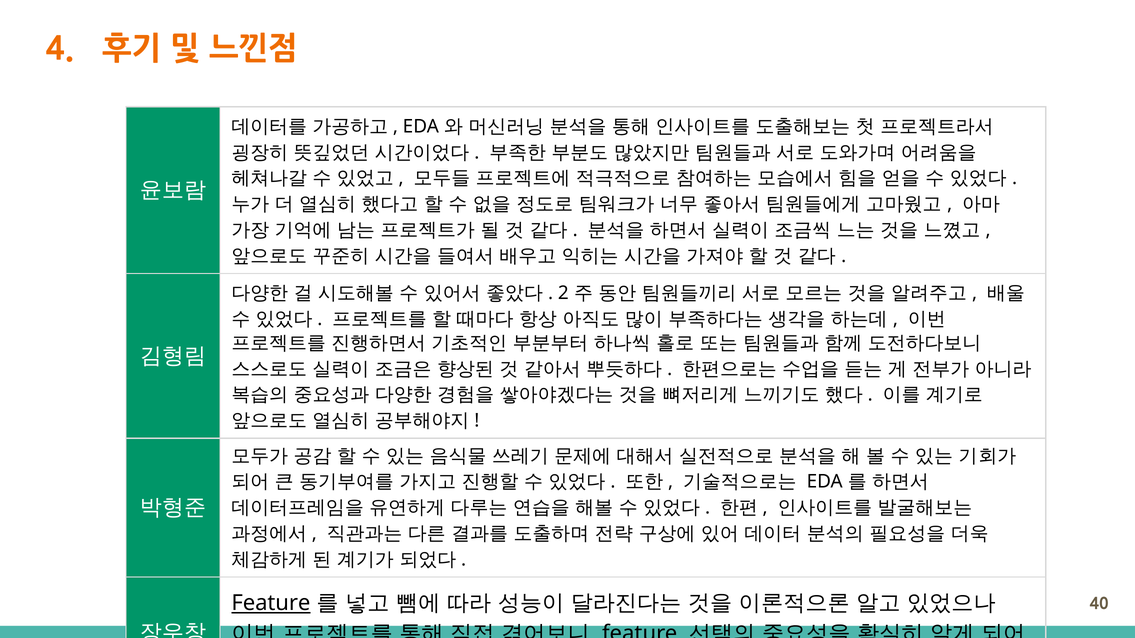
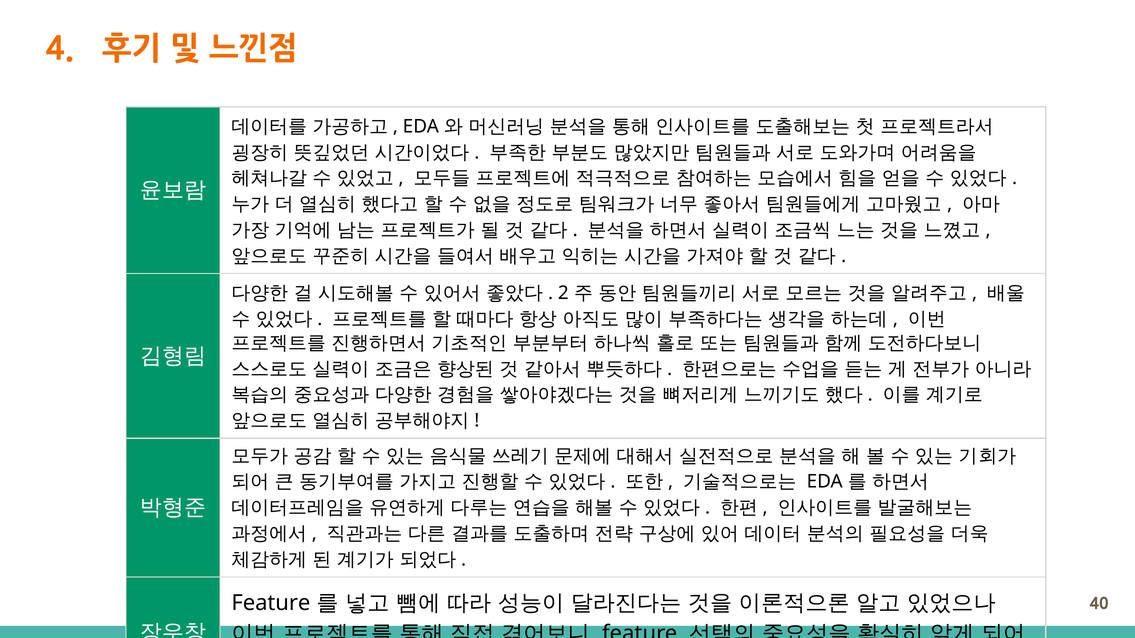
Feature at (271, 604) underline: present -> none
